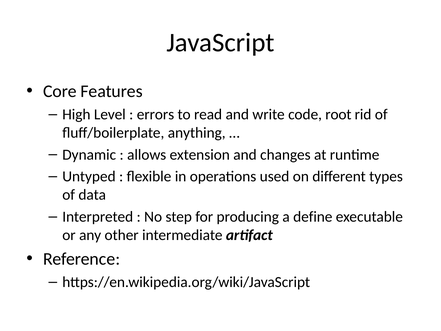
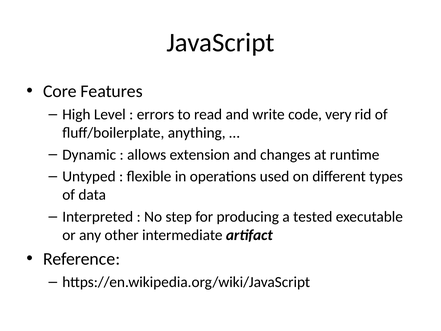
root: root -> very
define: define -> tested
